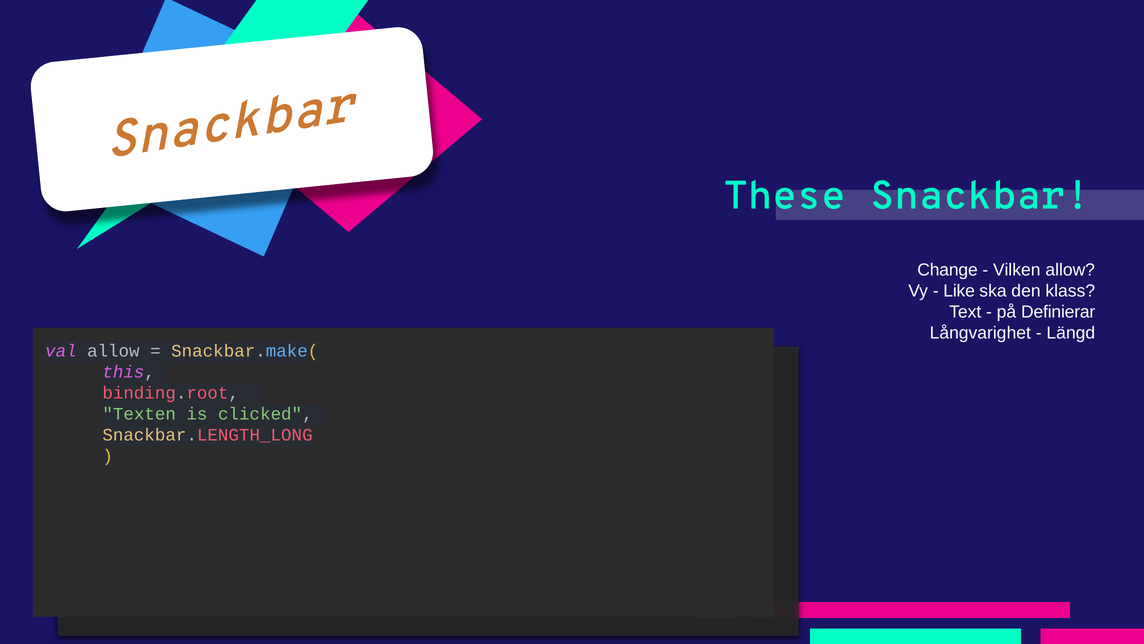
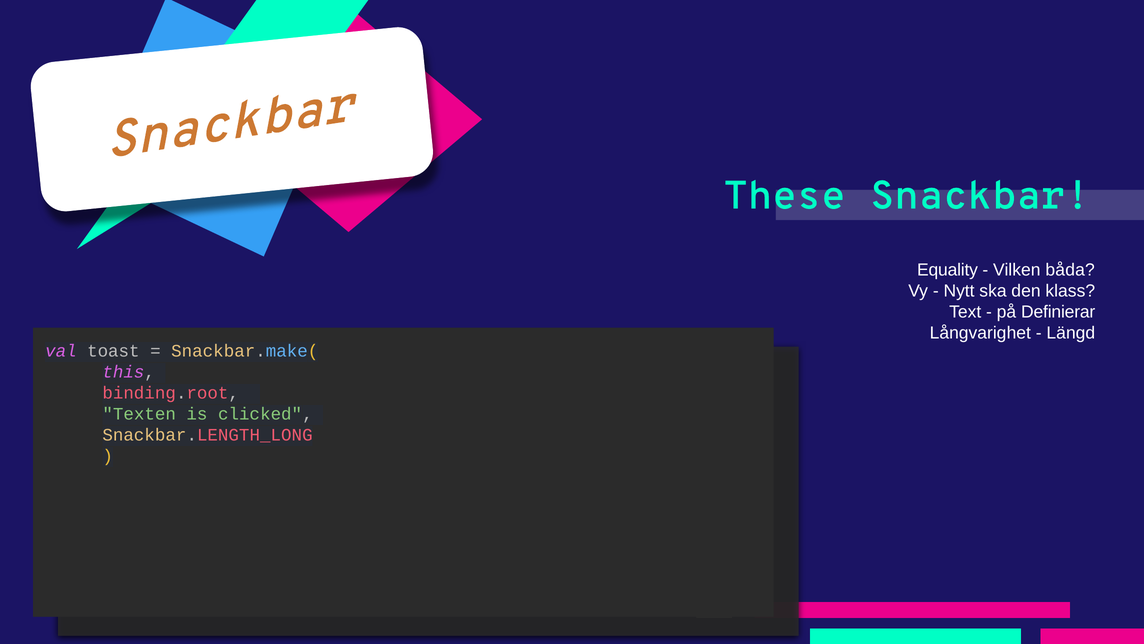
Change: Change -> Equality
Vilken allow: allow -> båda
Like: Like -> Nytt
val allow: allow -> toast
